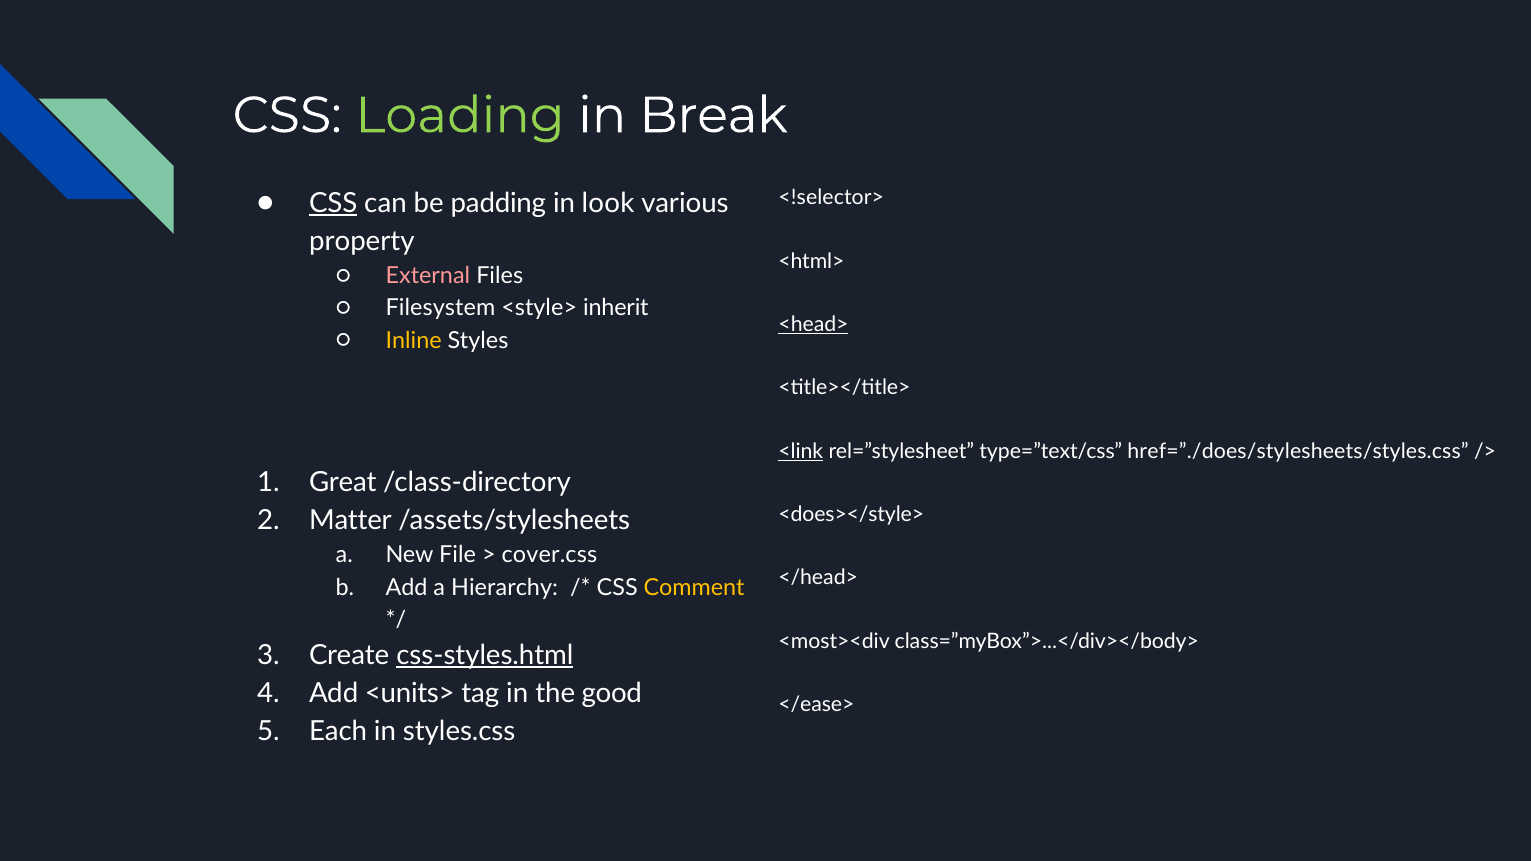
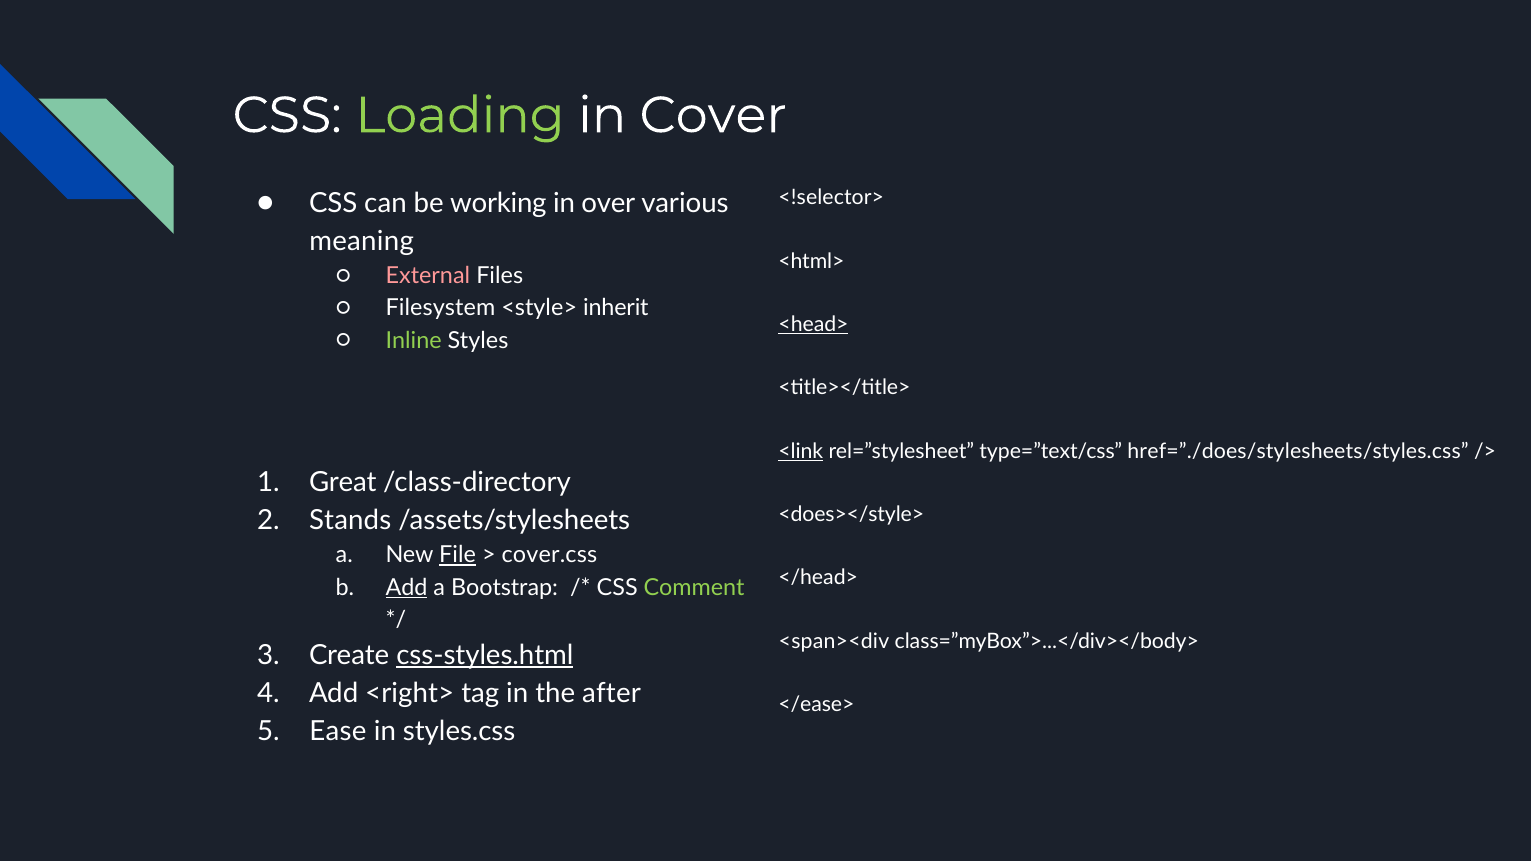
Break: Break -> Cover
CSS at (333, 203) underline: present -> none
padding: padding -> working
look: look -> over
property: property -> meaning
Inline colour: yellow -> light green
Matter: Matter -> Stands
File underline: none -> present
Add at (407, 587) underline: none -> present
Hierarchy: Hierarchy -> Bootstrap
Comment colour: yellow -> light green
<most><div: <most><div -> <span><div
<units>: <units> -> <right>
good: good -> after
Each: Each -> Ease
